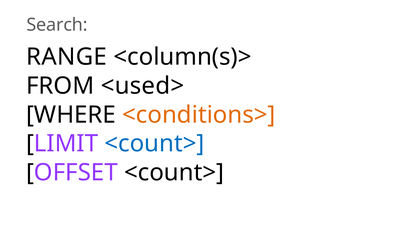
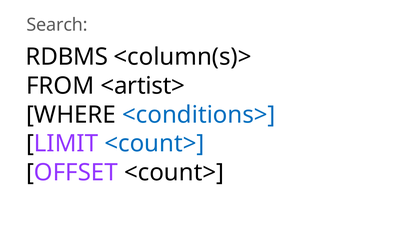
RANGE: RANGE -> RDBMS
<used>: <used> -> <artist>
<conditions> colour: orange -> blue
